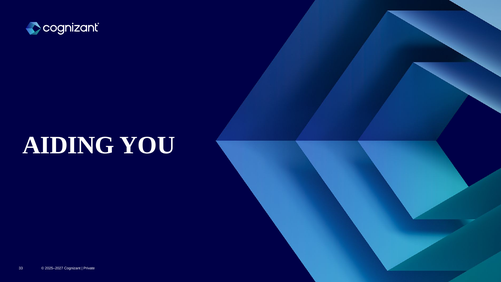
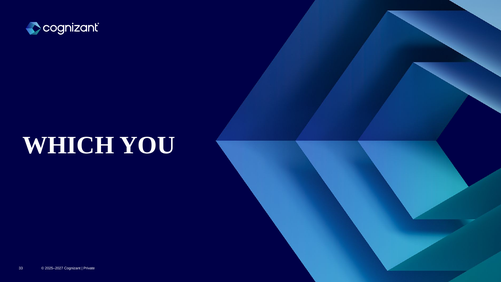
AIDING: AIDING -> WHICH
